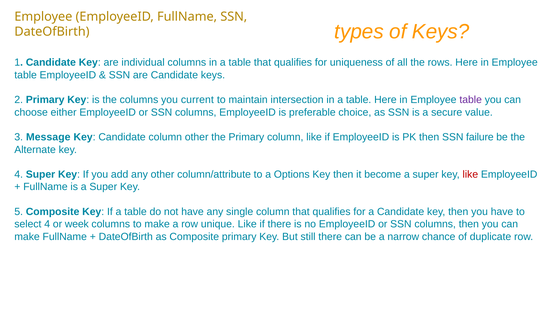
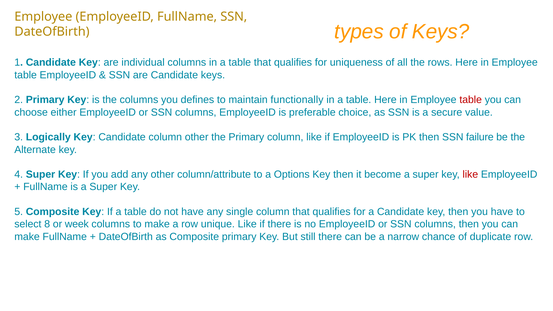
current: current -> defines
intersection: intersection -> functionally
table at (471, 100) colour: purple -> red
Message: Message -> Logically
select 4: 4 -> 8
